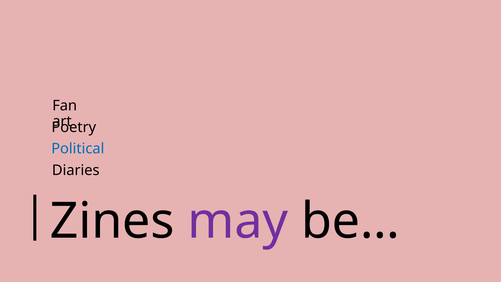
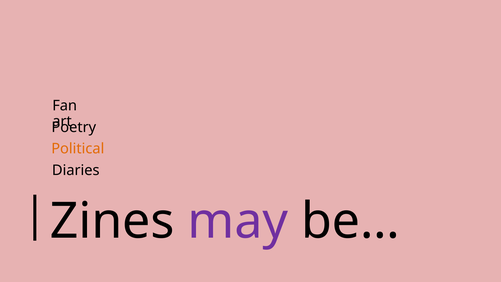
Political colour: blue -> orange
